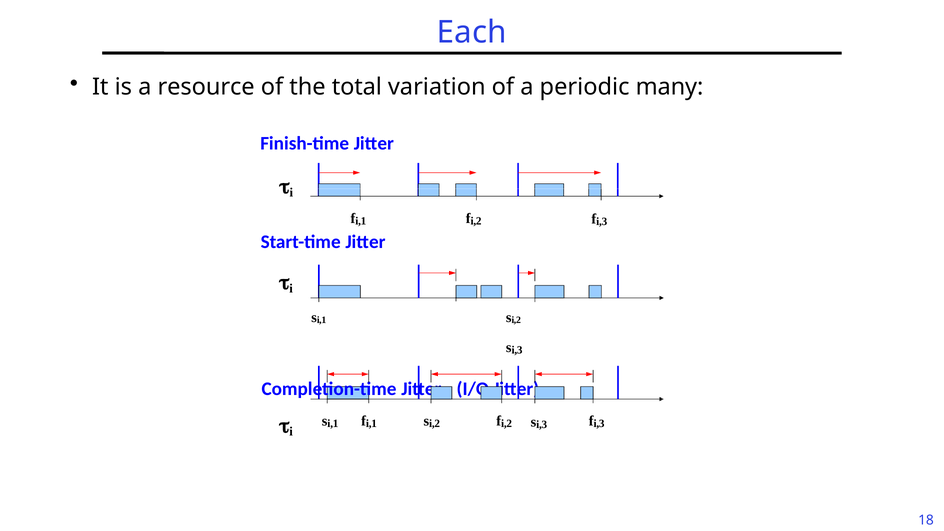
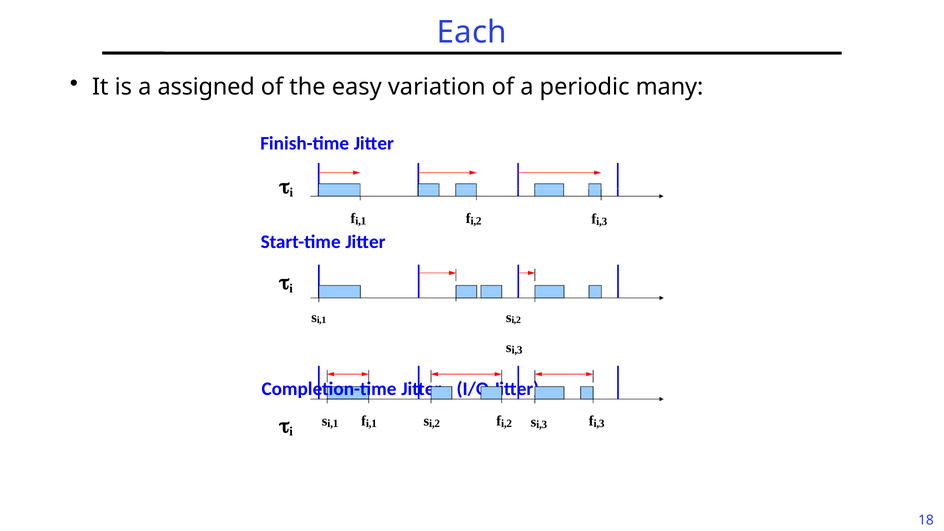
resource: resource -> assigned
total: total -> easy
